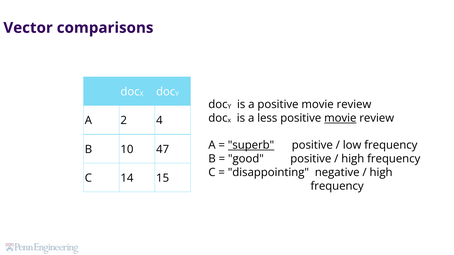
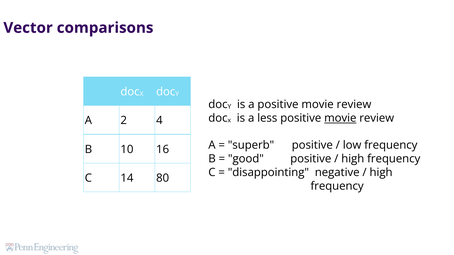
superb underline: present -> none
47: 47 -> 16
15: 15 -> 80
